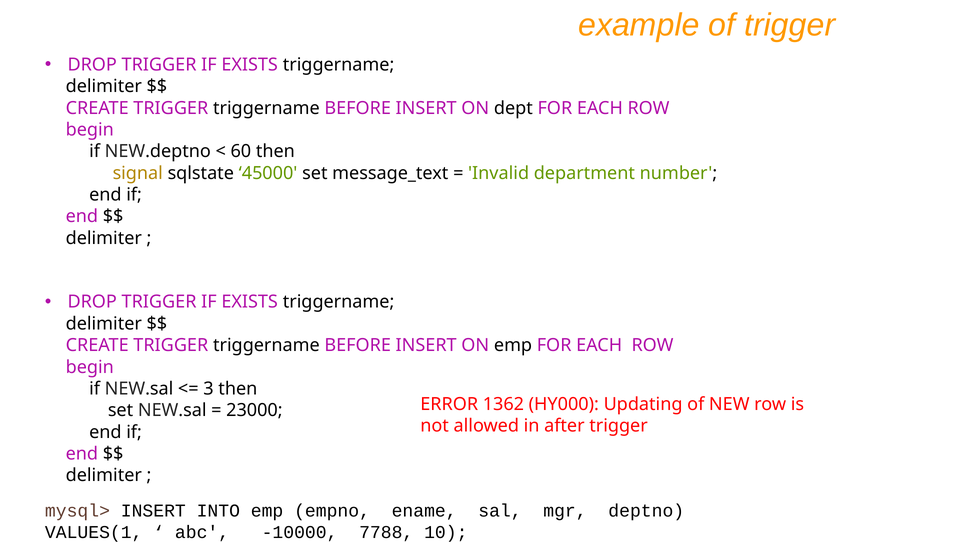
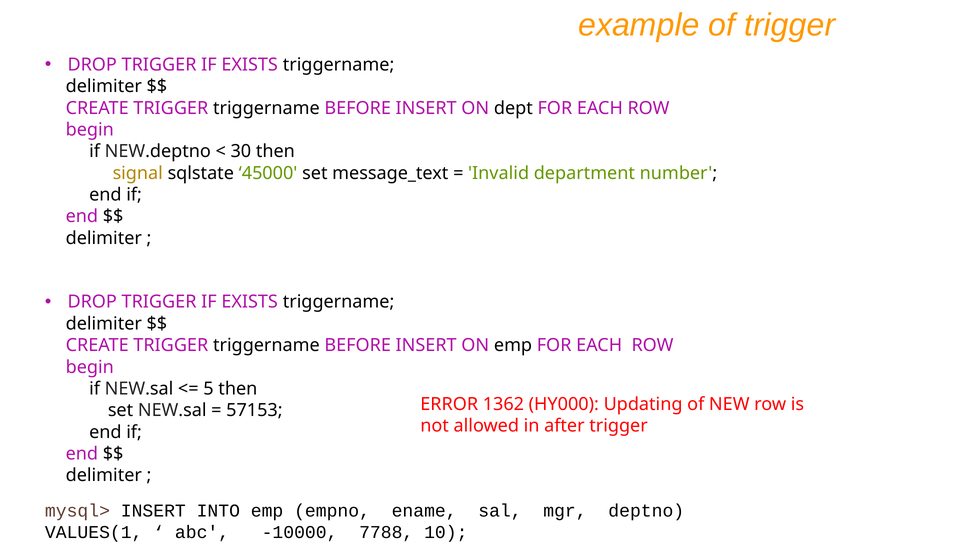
60: 60 -> 30
3: 3 -> 5
23000: 23000 -> 57153
